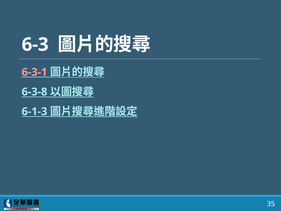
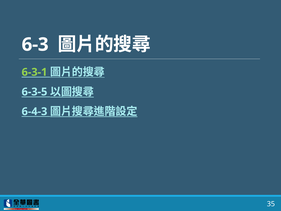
6-3-1 colour: pink -> light green
6-3-8: 6-3-8 -> 6-3-5
6-1-3: 6-1-3 -> 6-4-3
